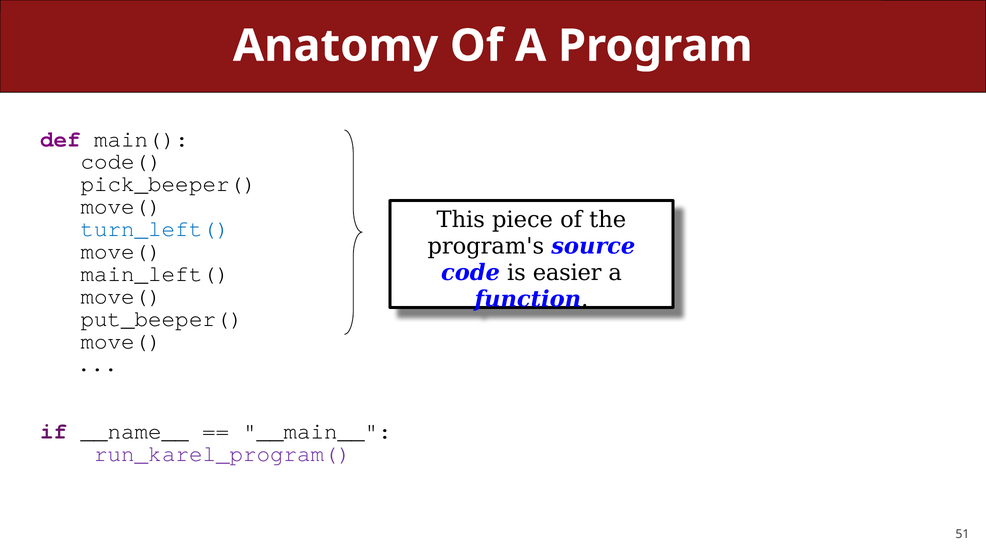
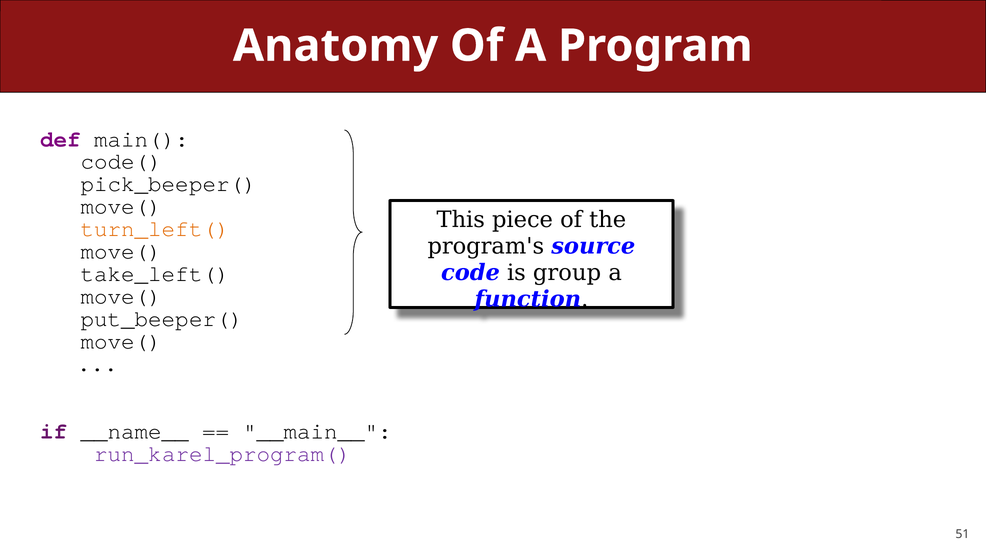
turn_left( colour: blue -> orange
easier: easier -> group
main_left(: main_left( -> take_left(
